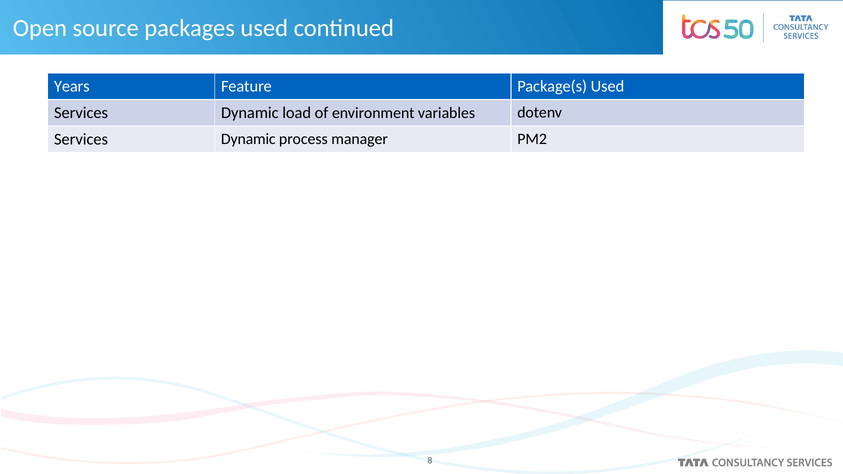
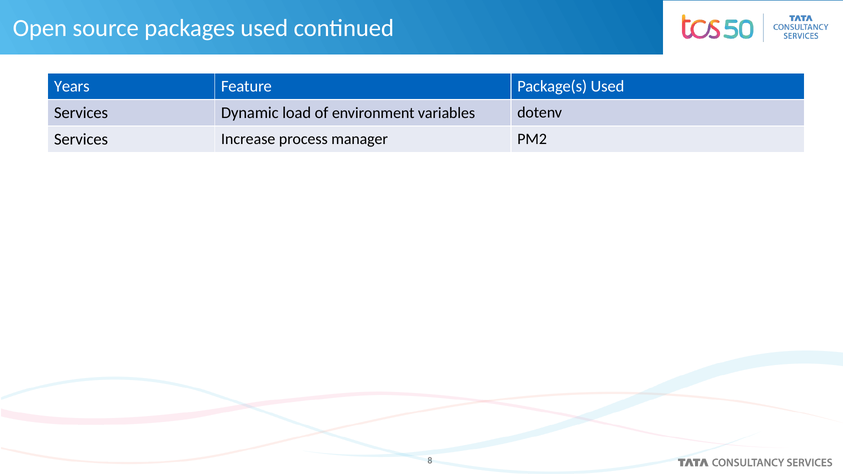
Dynamic at (248, 139): Dynamic -> Increase
